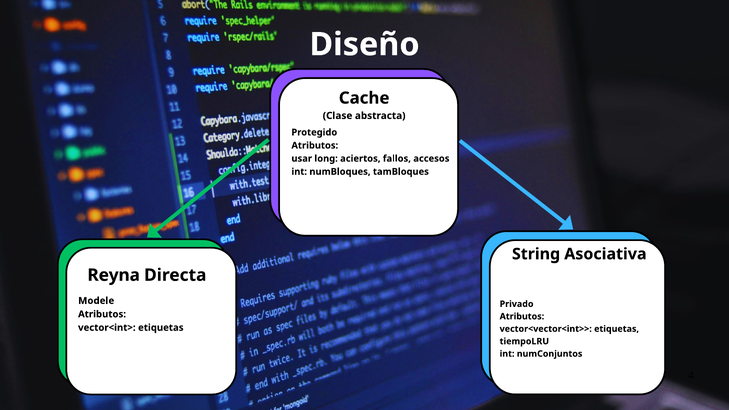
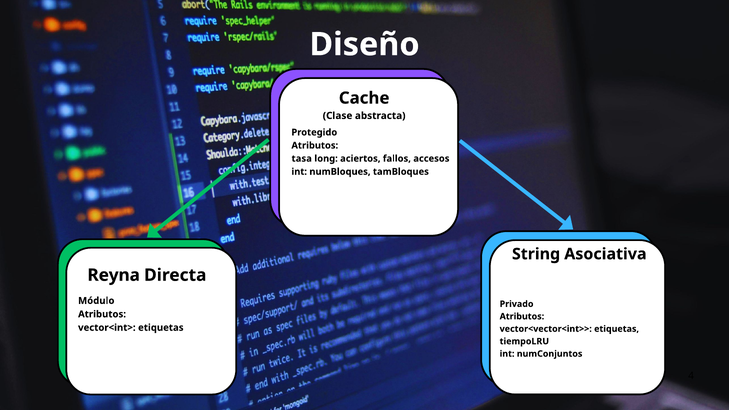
usar: usar -> tasa
Modele: Modele -> Módulo
